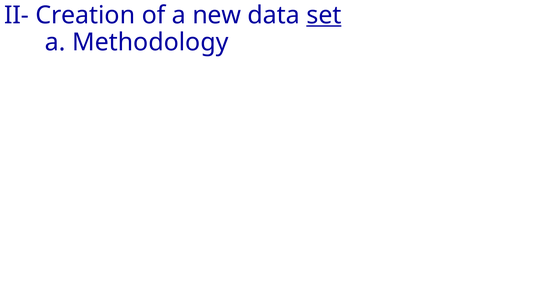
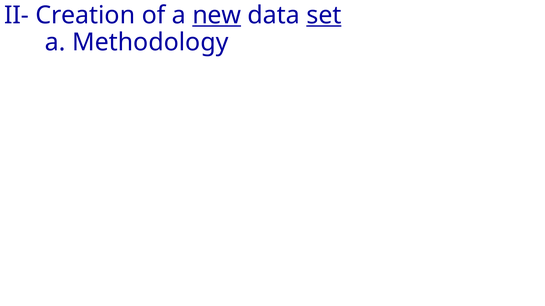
new underline: none -> present
